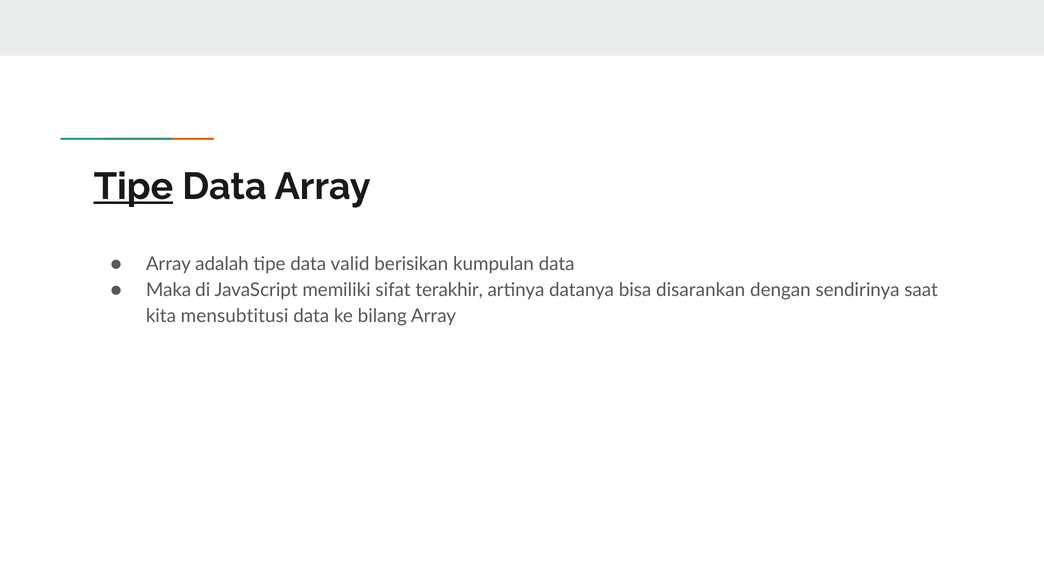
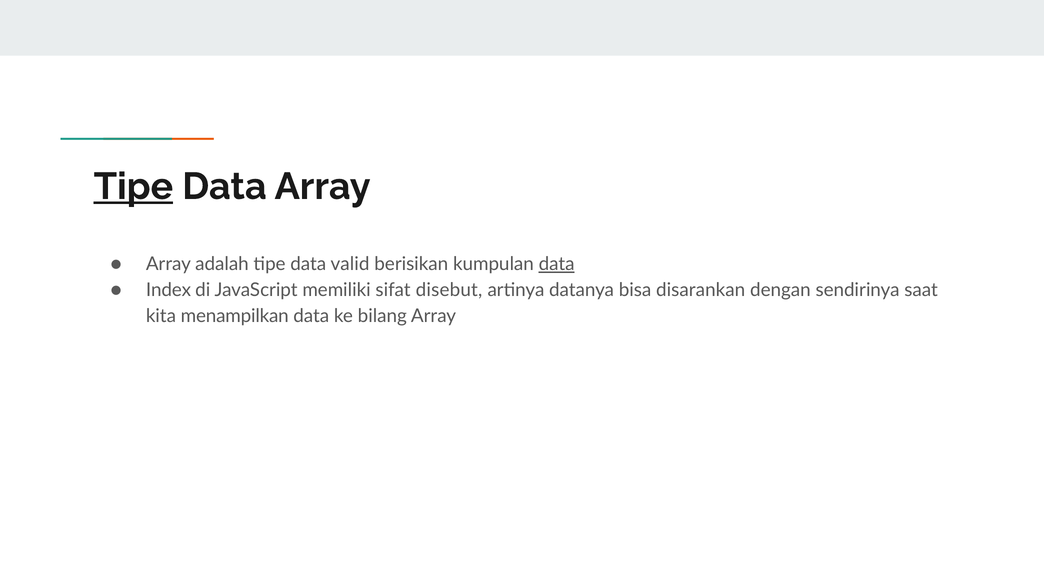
data at (557, 264) underline: none -> present
Maka: Maka -> Index
terakhir: terakhir -> disebut
mensubtitusi: mensubtitusi -> menampilkan
